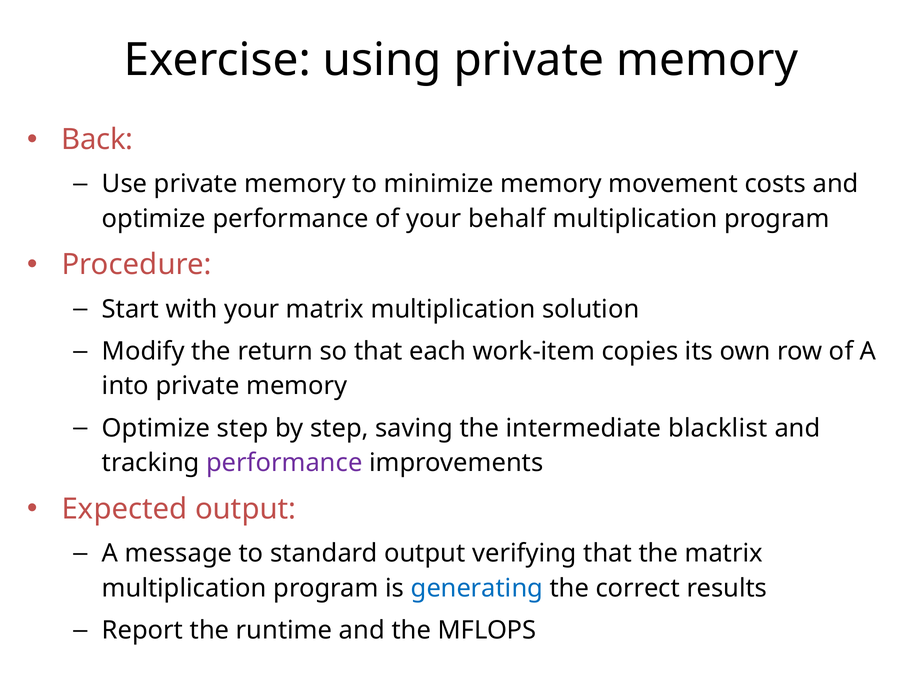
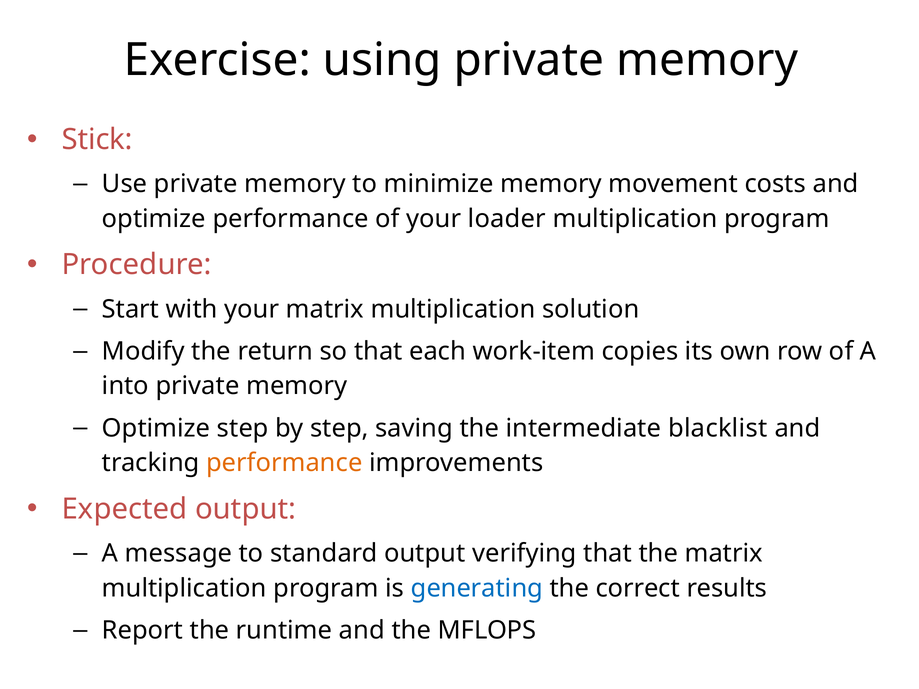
Back: Back -> Stick
behalf: behalf -> loader
performance at (284, 463) colour: purple -> orange
